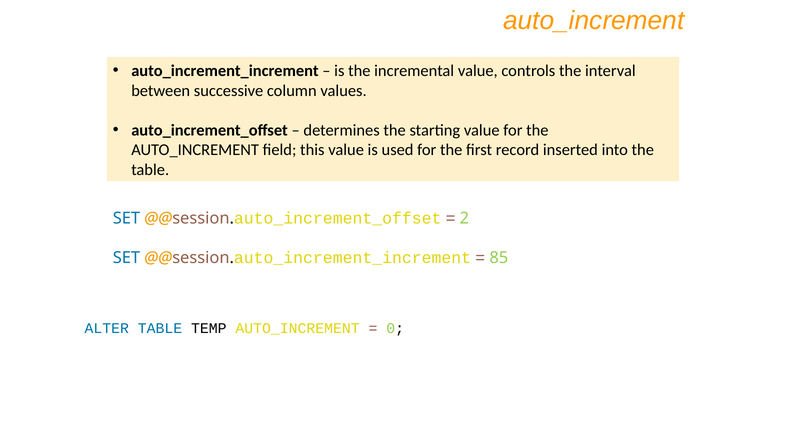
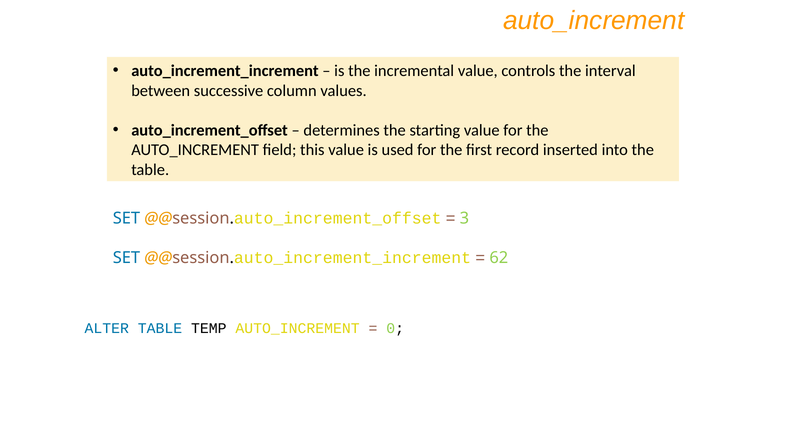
2: 2 -> 3
85: 85 -> 62
